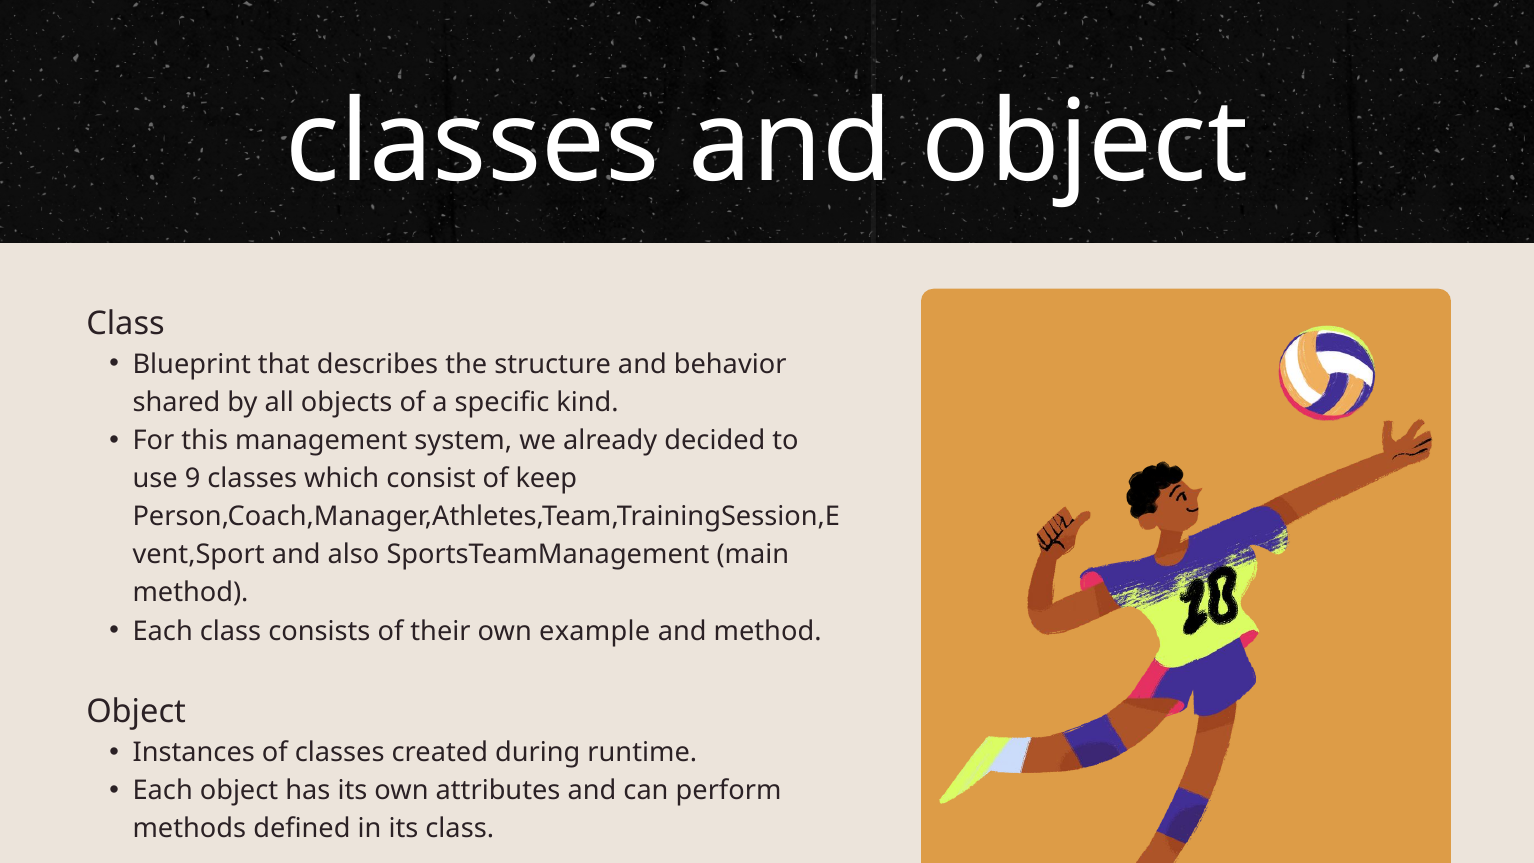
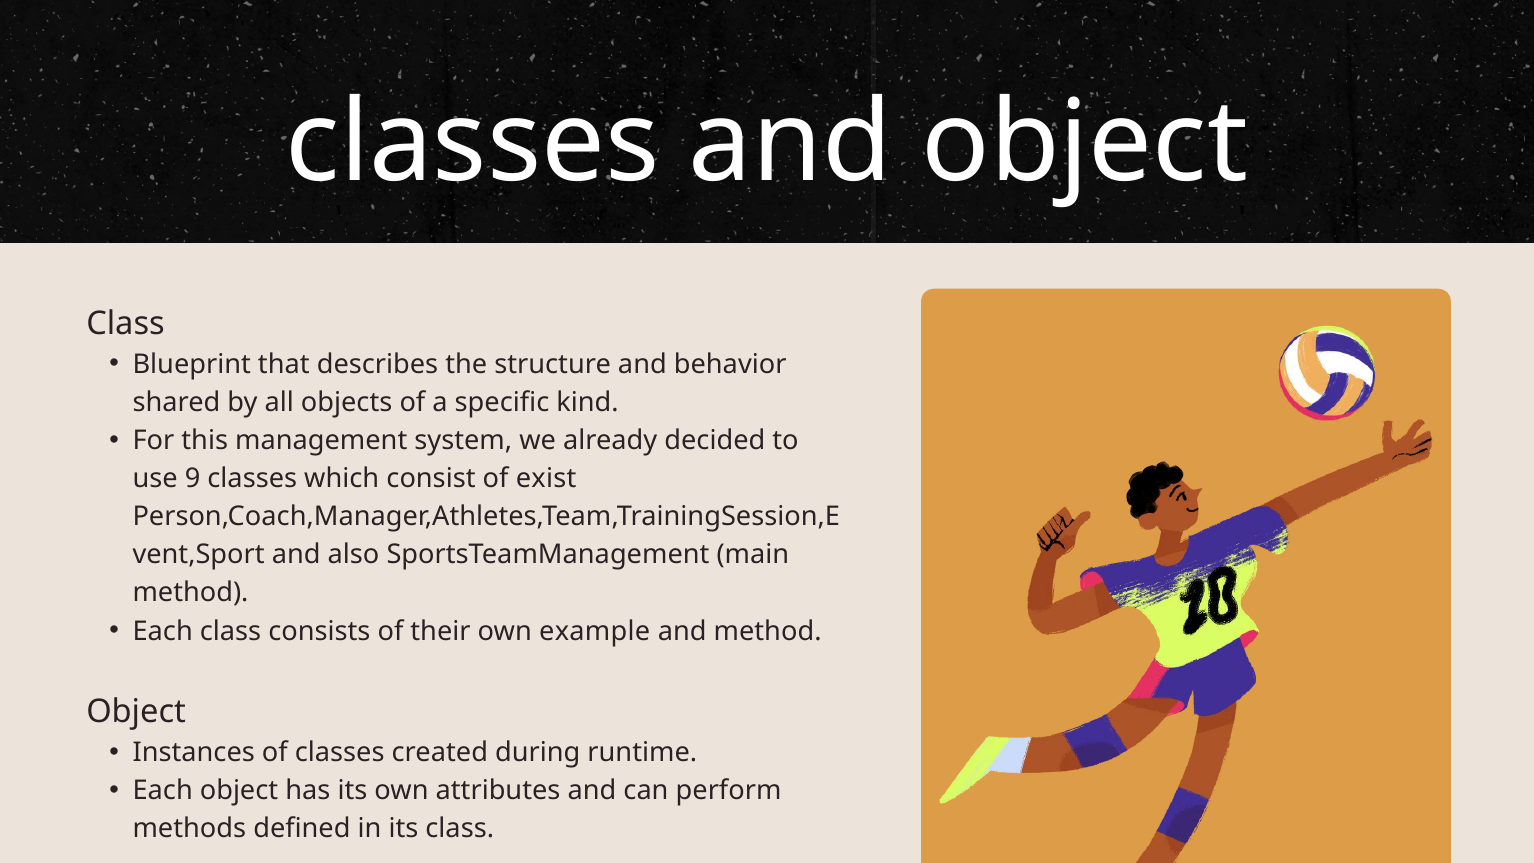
keep: keep -> exist
